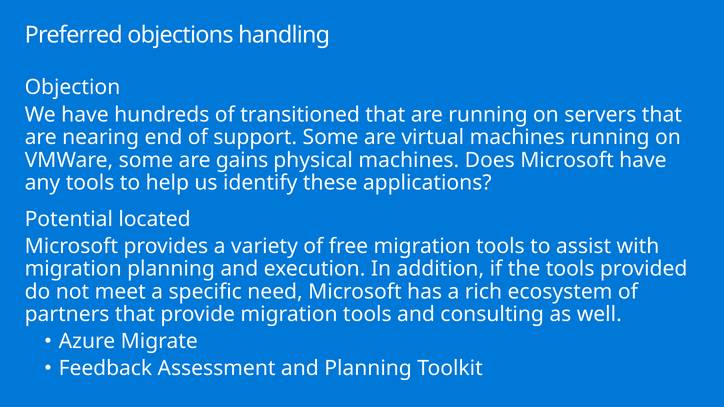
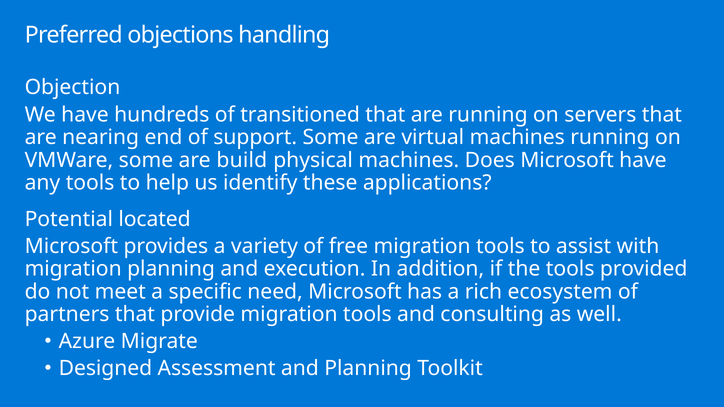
gains: gains -> build
Feedback: Feedback -> Designed
